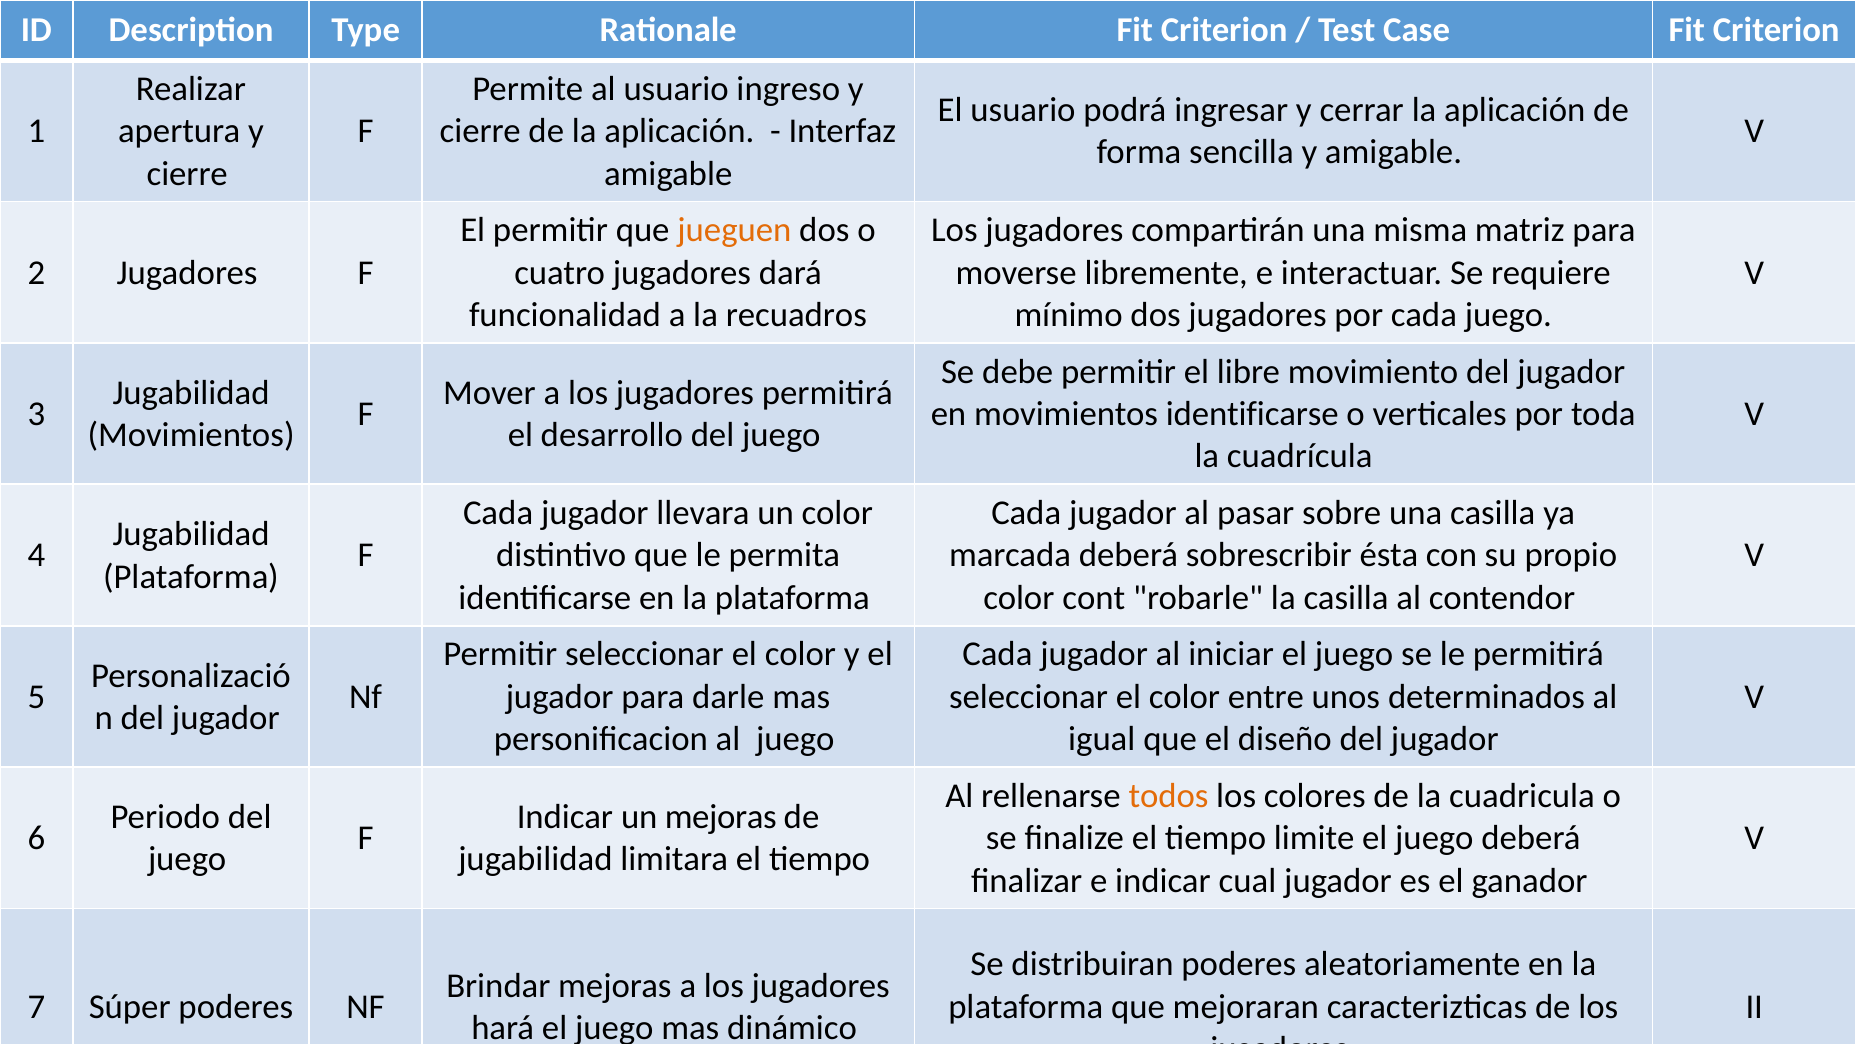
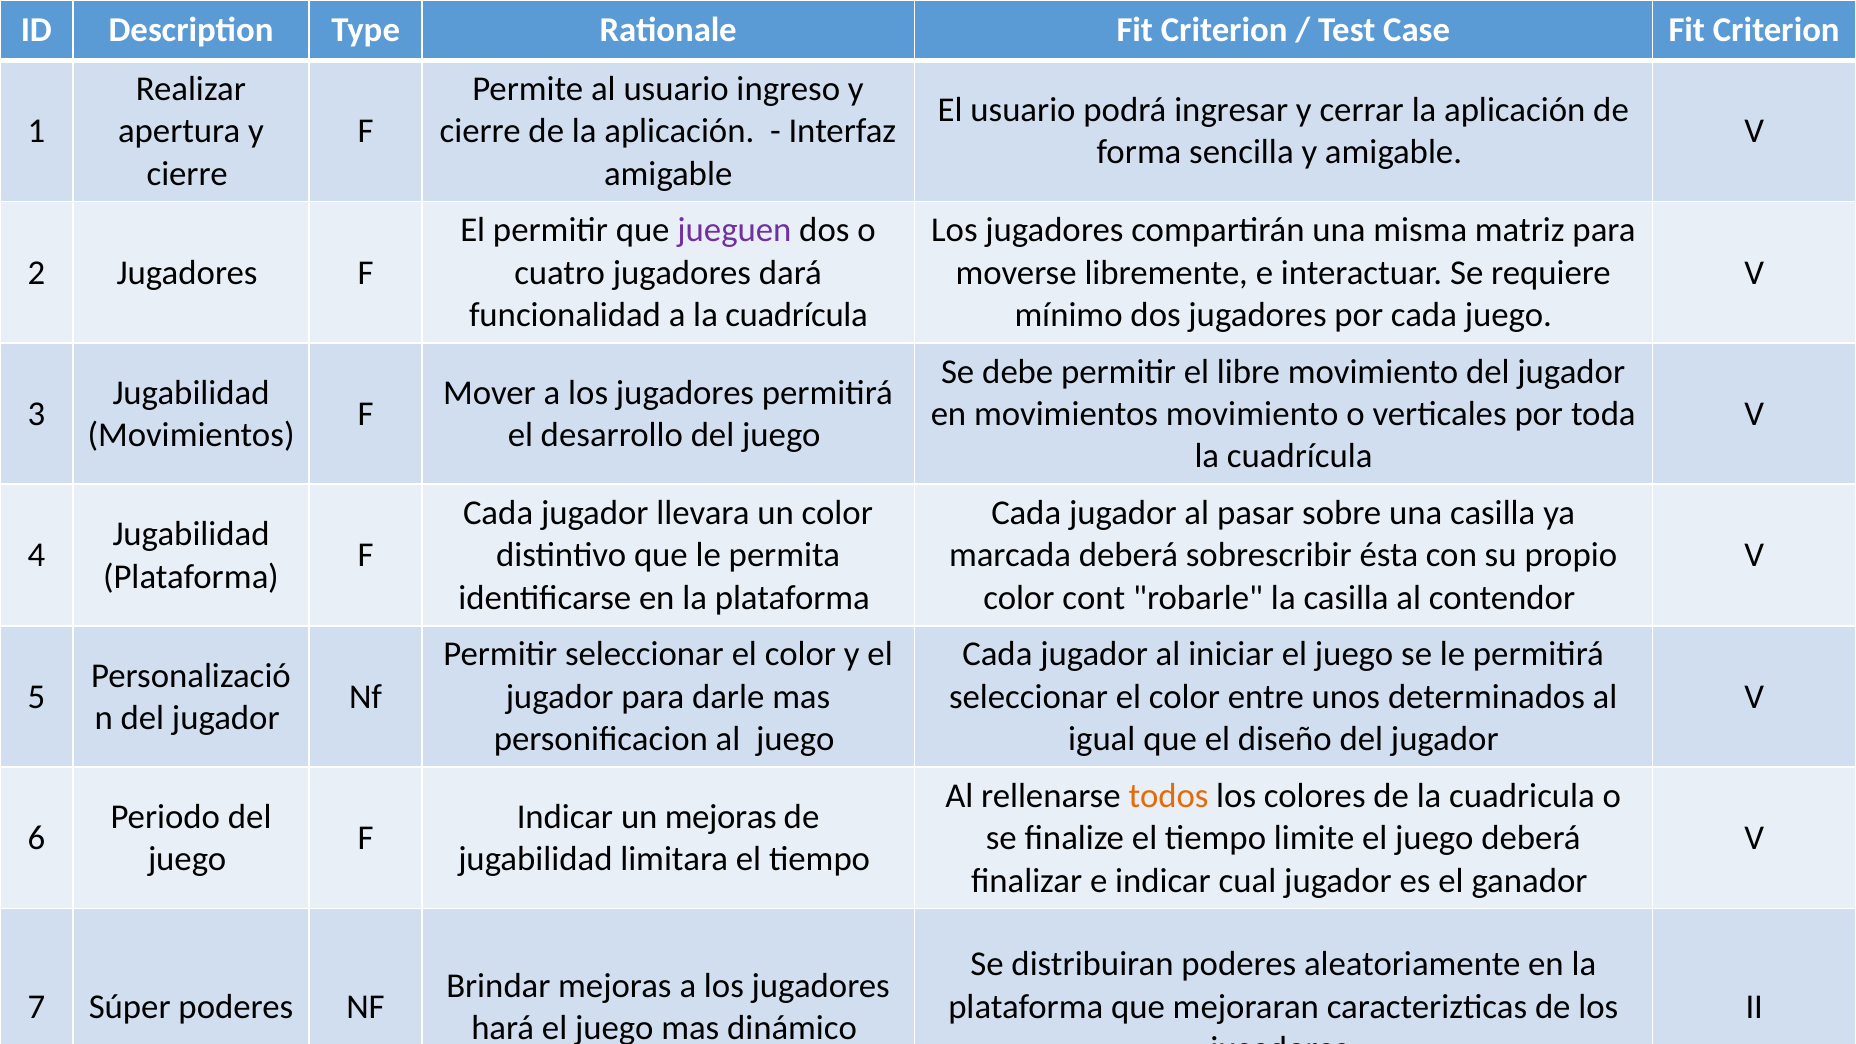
jueguen colour: orange -> purple
a la recuadros: recuadros -> cuadrícula
movimientos identificarse: identificarse -> movimiento
